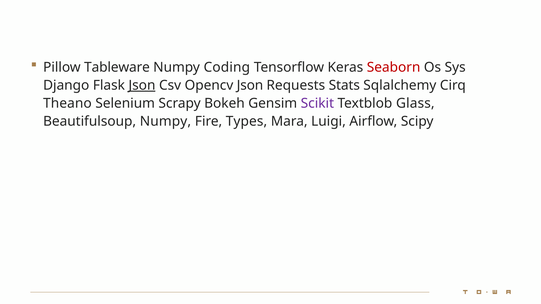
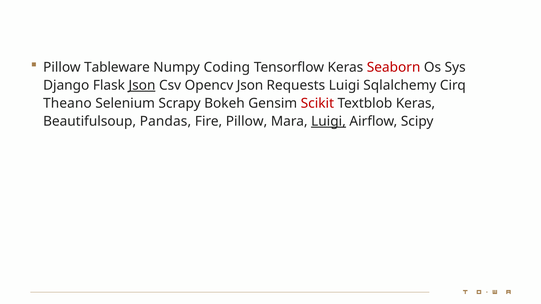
Requests Stats: Stats -> Luigi
Scikit colour: purple -> red
Textblob Glass: Glass -> Keras
Beautifulsoup Numpy: Numpy -> Pandas
Fire Types: Types -> Pillow
Luigi at (328, 121) underline: none -> present
